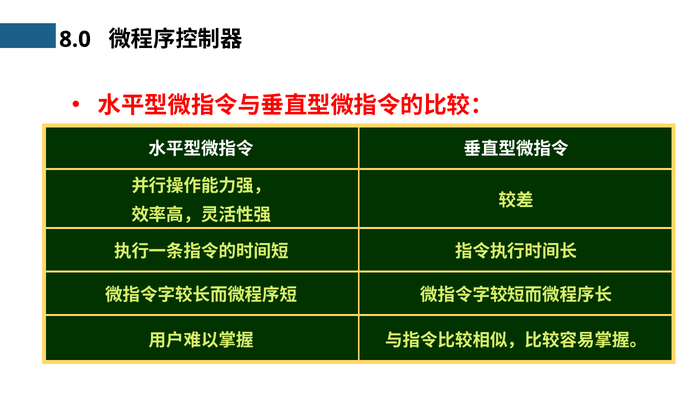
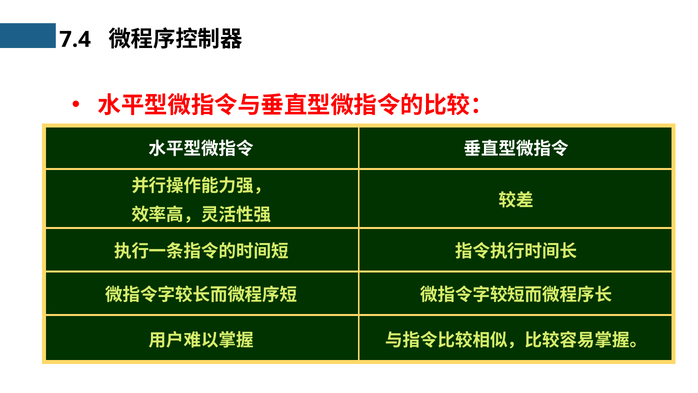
8.0: 8.0 -> 7.4
